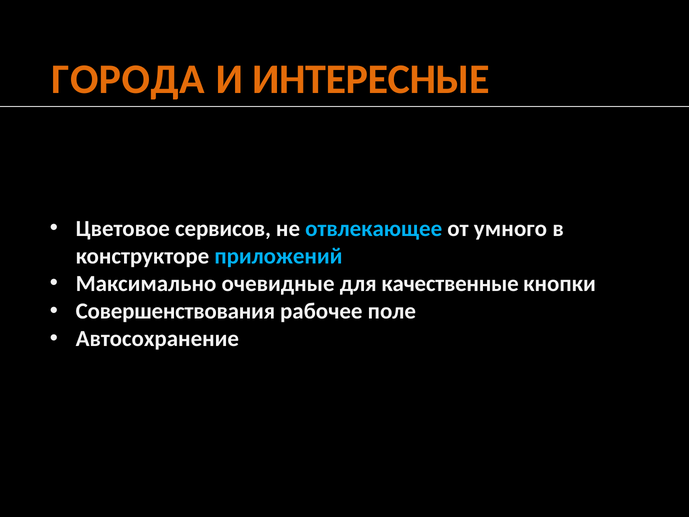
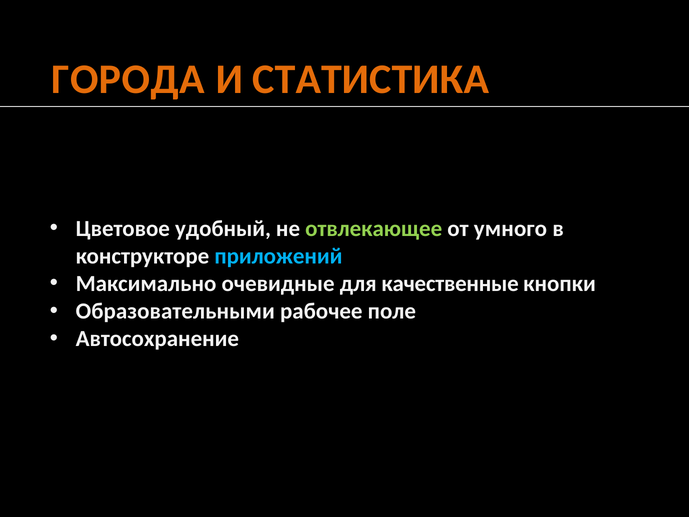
ИНТЕРЕСНЫЕ: ИНТЕРЕСНЫЕ -> СТАТИСТИКА
сервисов: сервисов -> удобный
отвлекающее colour: light blue -> light green
Совершенствования: Совершенствования -> Образовательными
